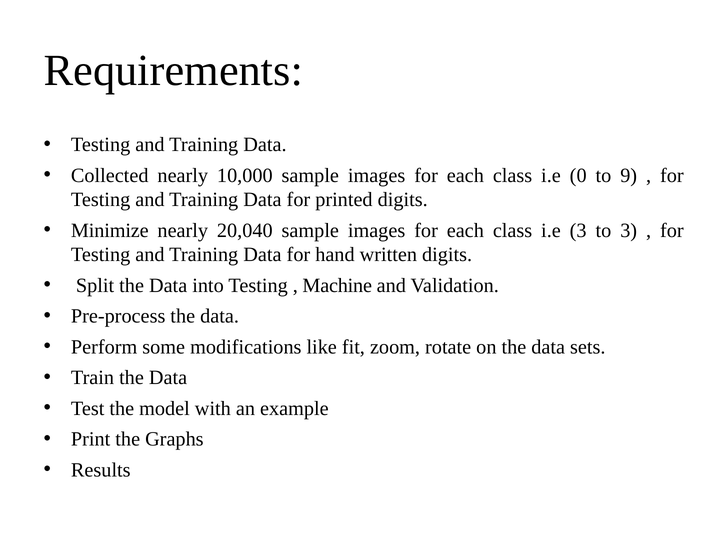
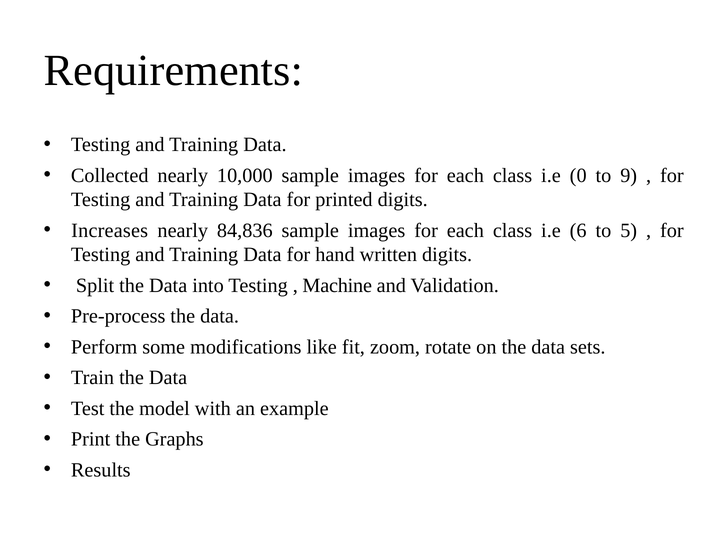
Minimize: Minimize -> Increases
20,040: 20,040 -> 84,836
i.e 3: 3 -> 6
to 3: 3 -> 5
